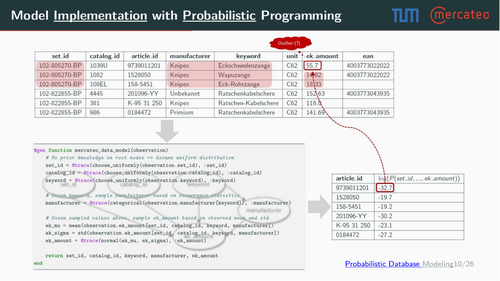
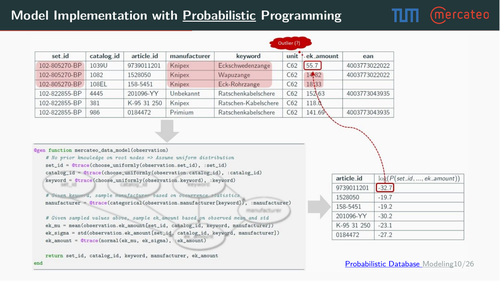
Implementation underline: present -> none
